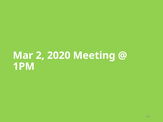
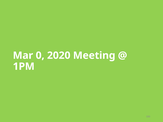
2: 2 -> 0
